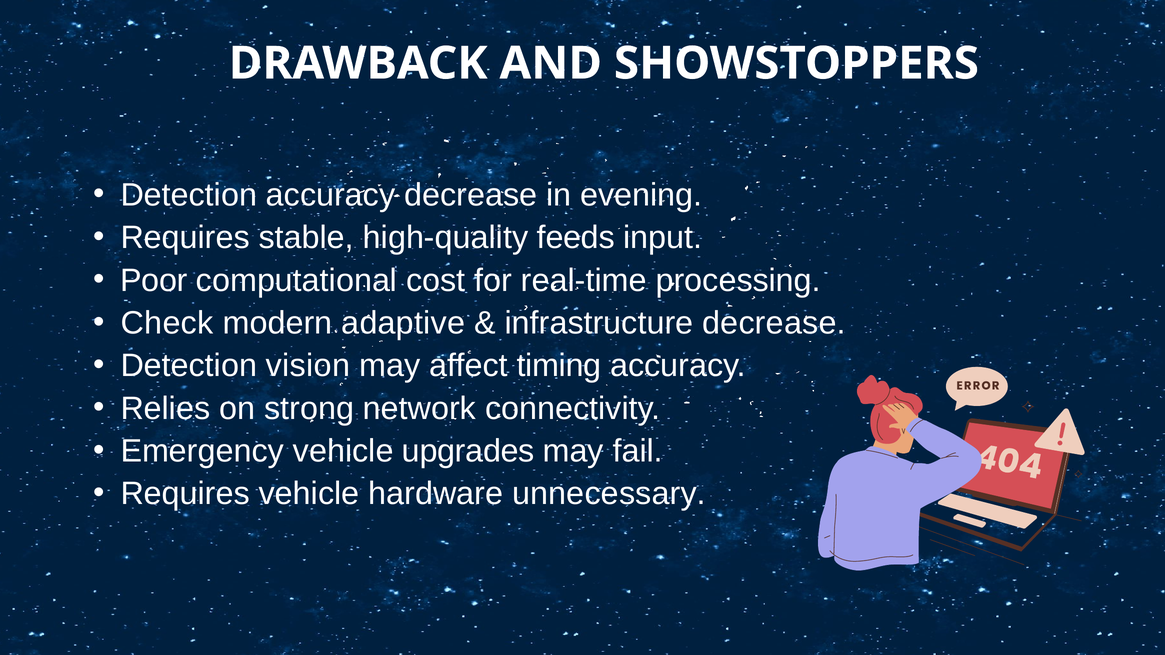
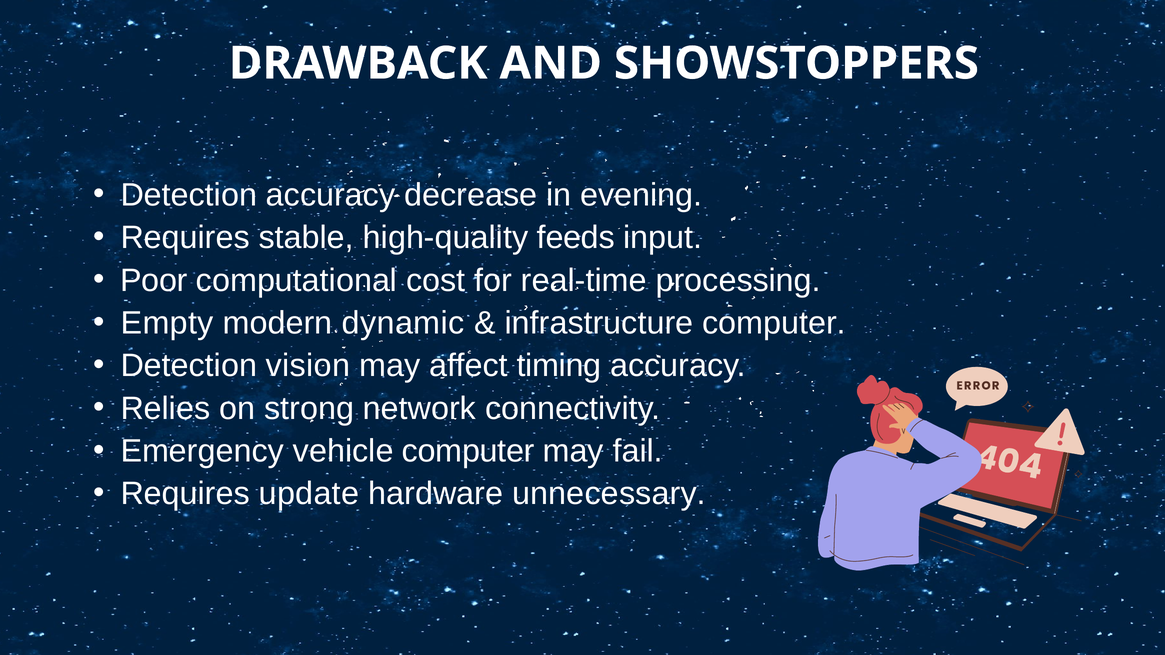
Check: Check -> Empty
adaptive: adaptive -> dynamic
infrastructure decrease: decrease -> computer
vehicle upgrades: upgrades -> computer
Requires vehicle: vehicle -> update
